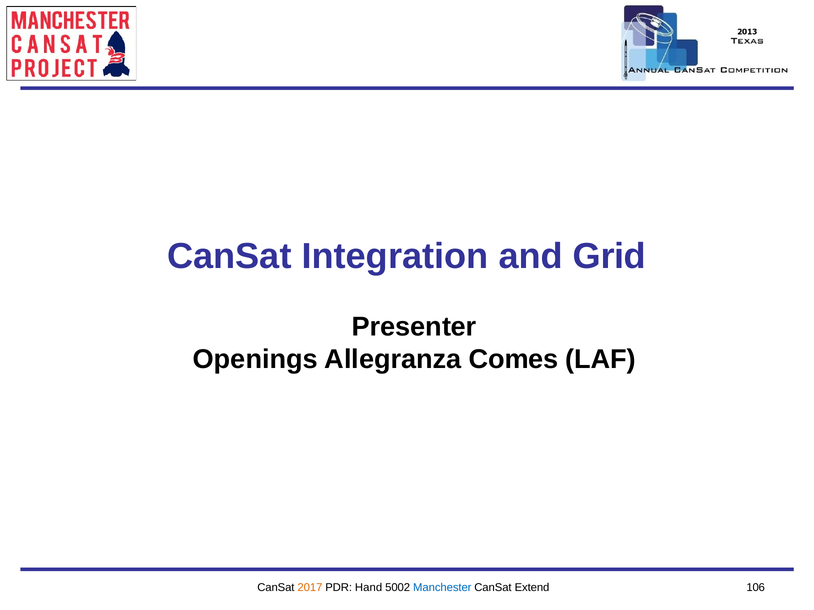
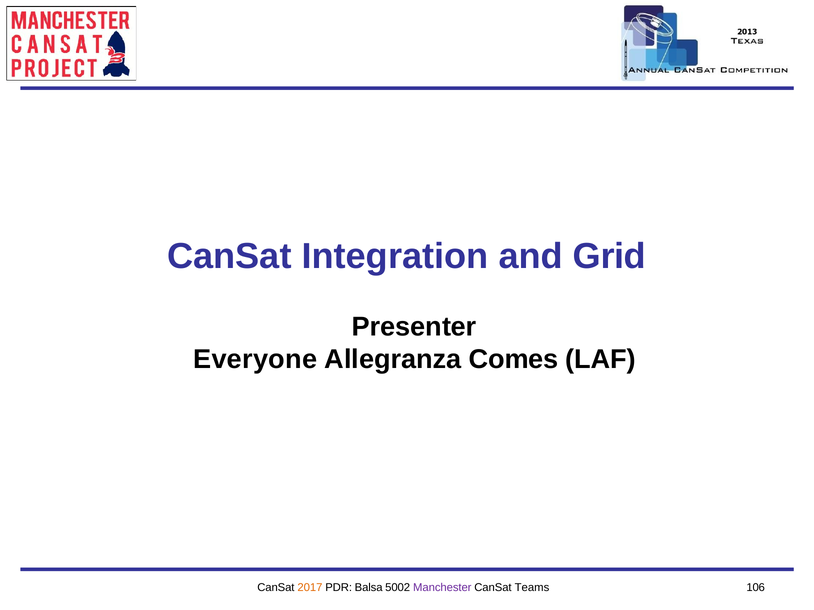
Openings: Openings -> Everyone
Hand: Hand -> Balsa
Manchester colour: blue -> purple
Extend: Extend -> Teams
